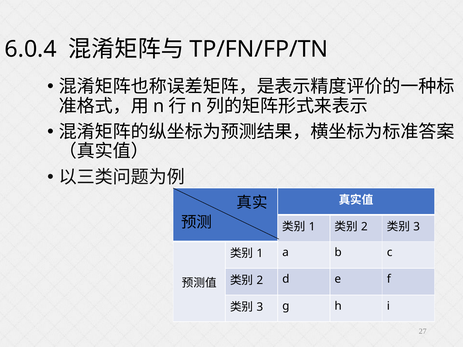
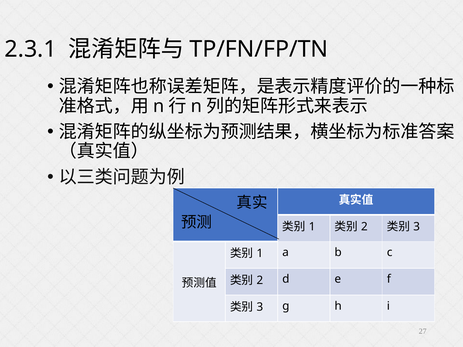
6.0.4: 6.0.4 -> 2.3.1
